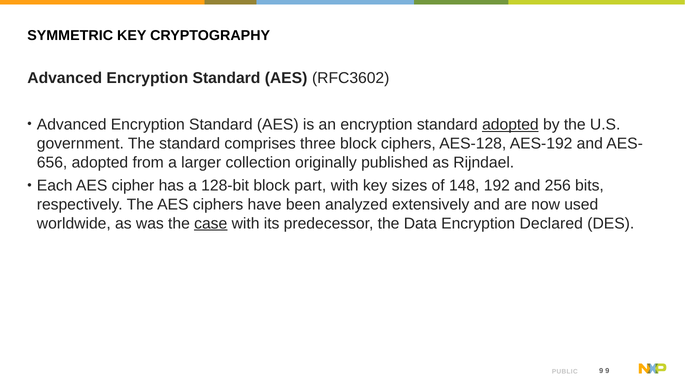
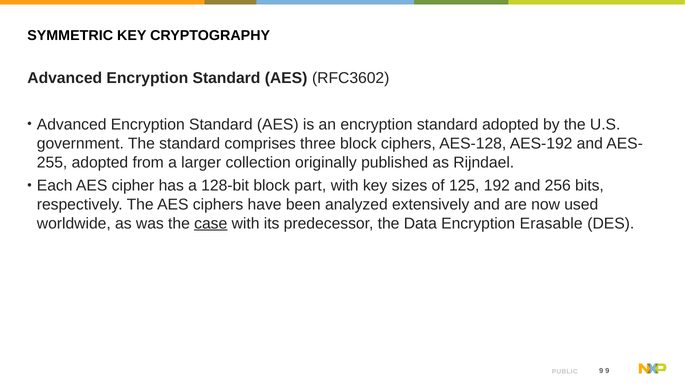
adopted at (510, 125) underline: present -> none
656: 656 -> 255
148: 148 -> 125
Declared: Declared -> Erasable
